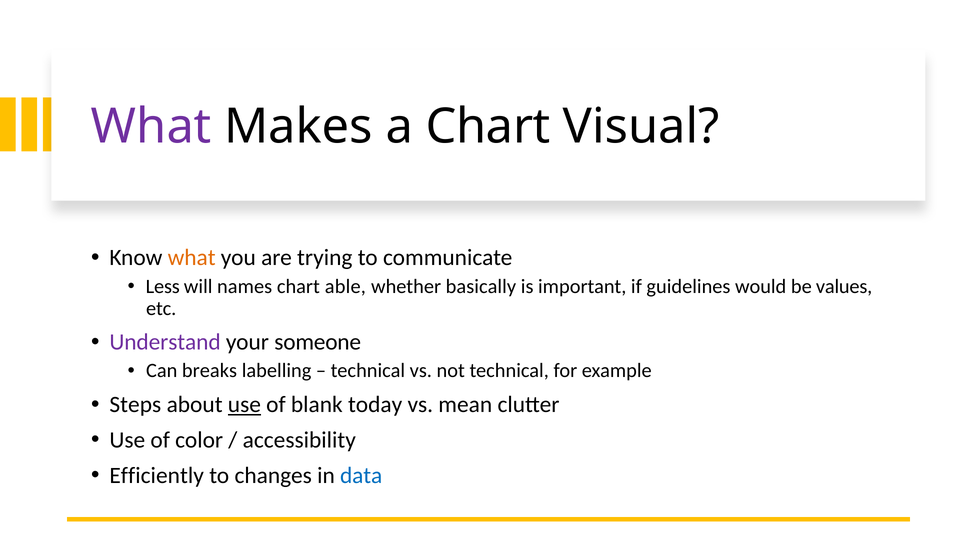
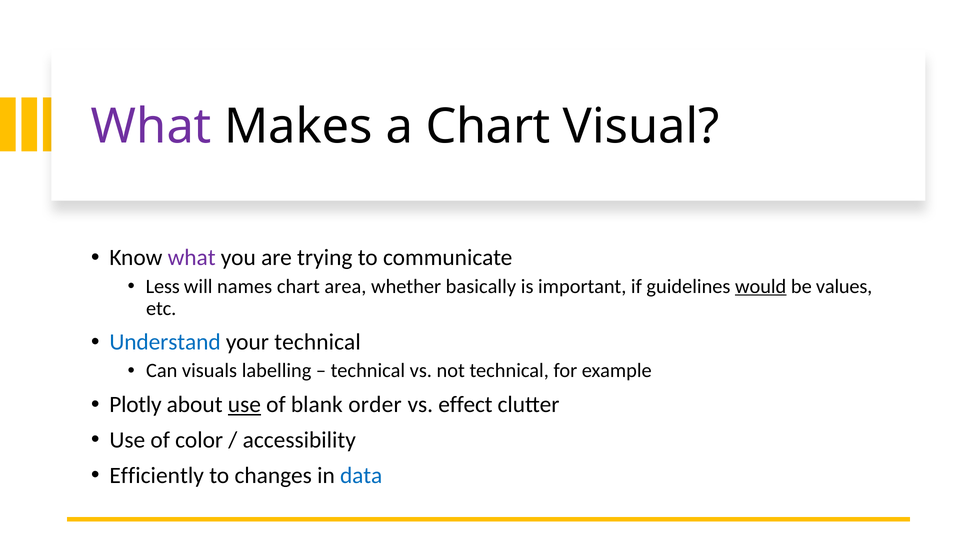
what at (192, 258) colour: orange -> purple
able: able -> area
would underline: none -> present
Understand colour: purple -> blue
your someone: someone -> technical
breaks: breaks -> visuals
Steps: Steps -> Plotly
today: today -> order
mean: mean -> effect
